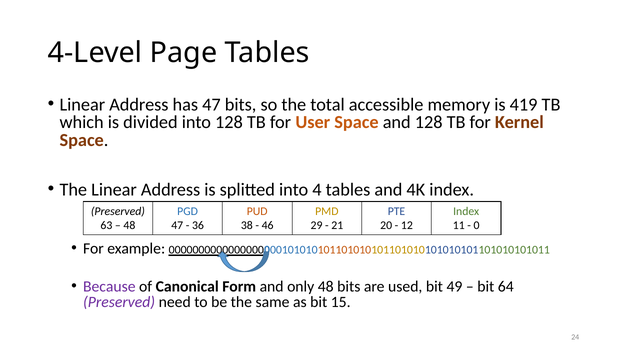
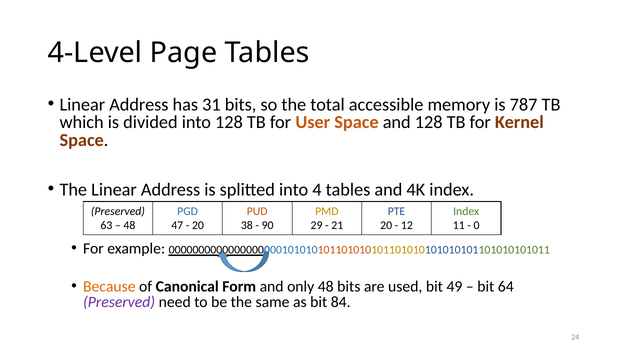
has 47: 47 -> 31
419: 419 -> 787
36 at (198, 225): 36 -> 20
46: 46 -> 90
Because colour: purple -> orange
15: 15 -> 84
